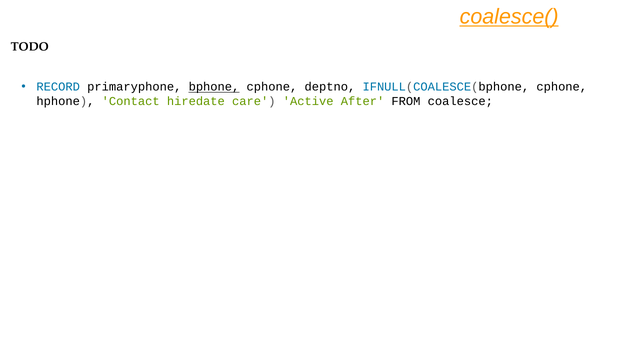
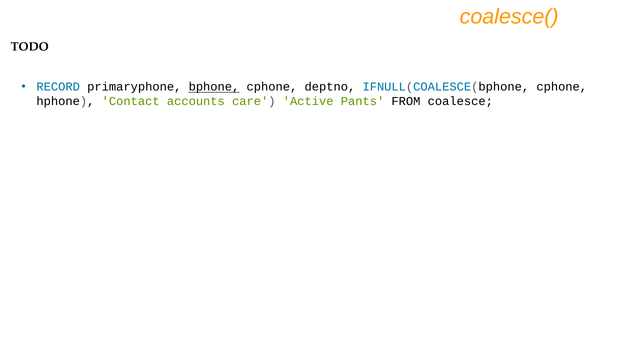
coalesce( underline: present -> none
hiredate: hiredate -> accounts
After: After -> Pants
